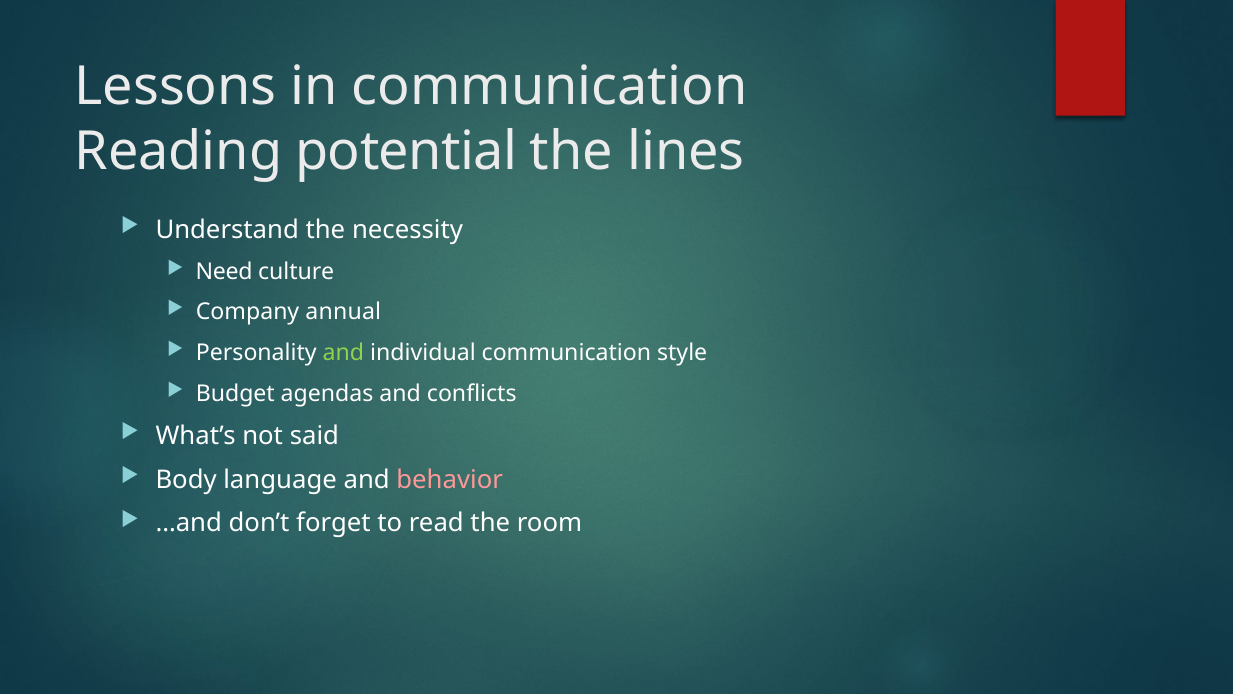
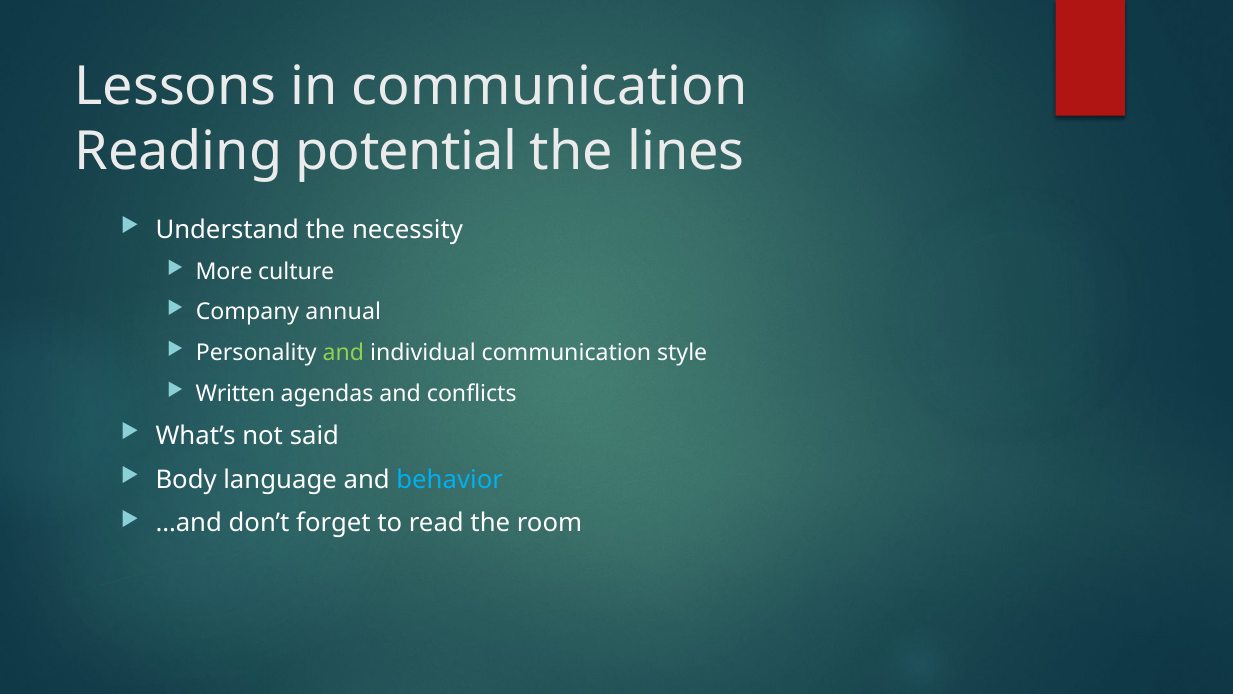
Need: Need -> More
Budget: Budget -> Written
behavior colour: pink -> light blue
